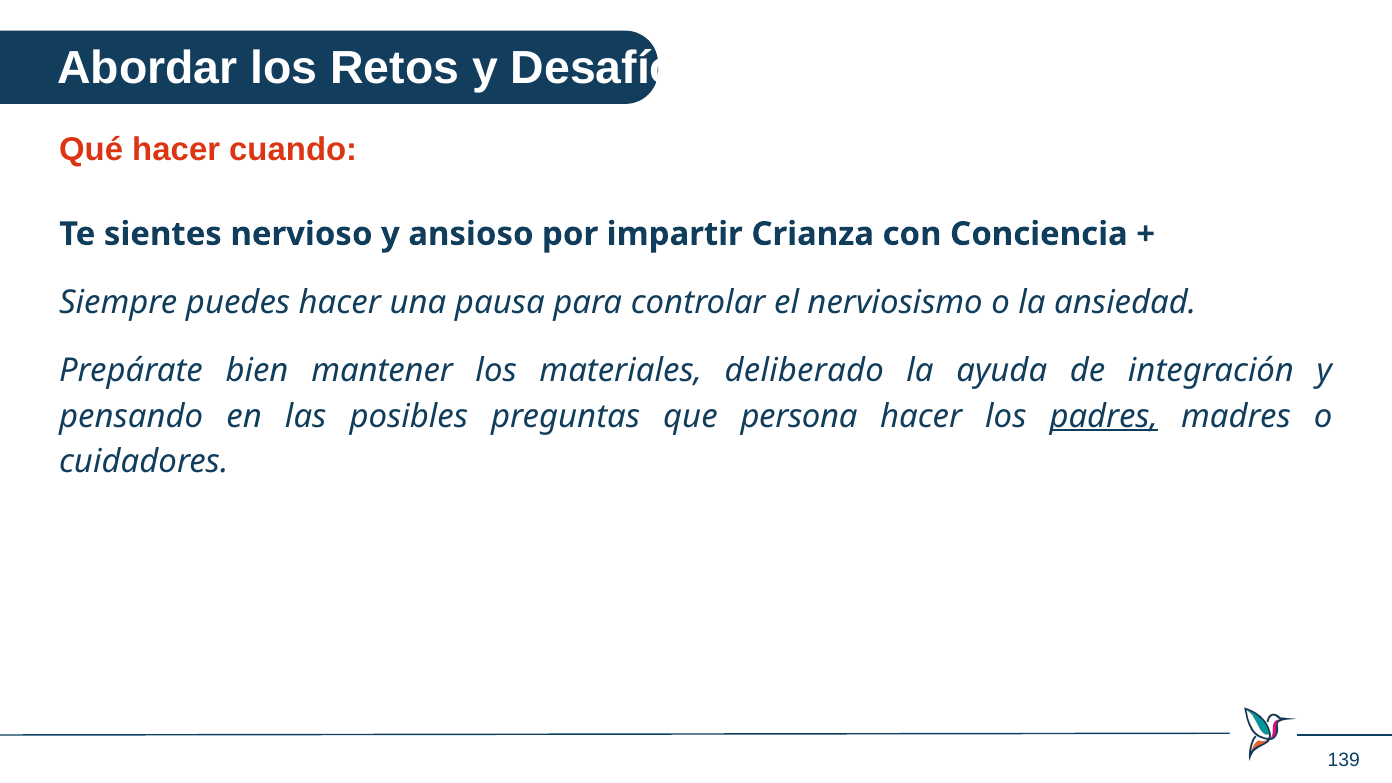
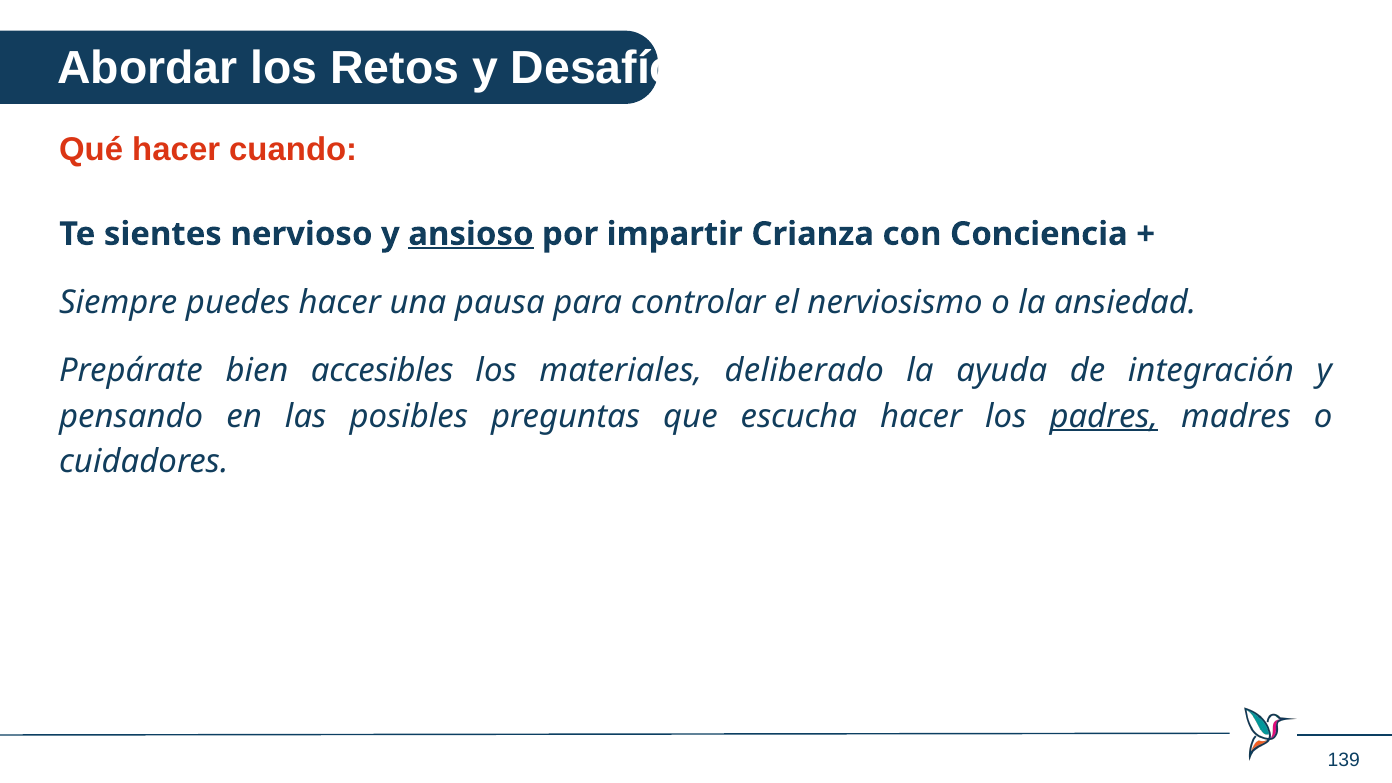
ansioso underline: none -> present
mantener: mantener -> accesibles
persona: persona -> escucha
